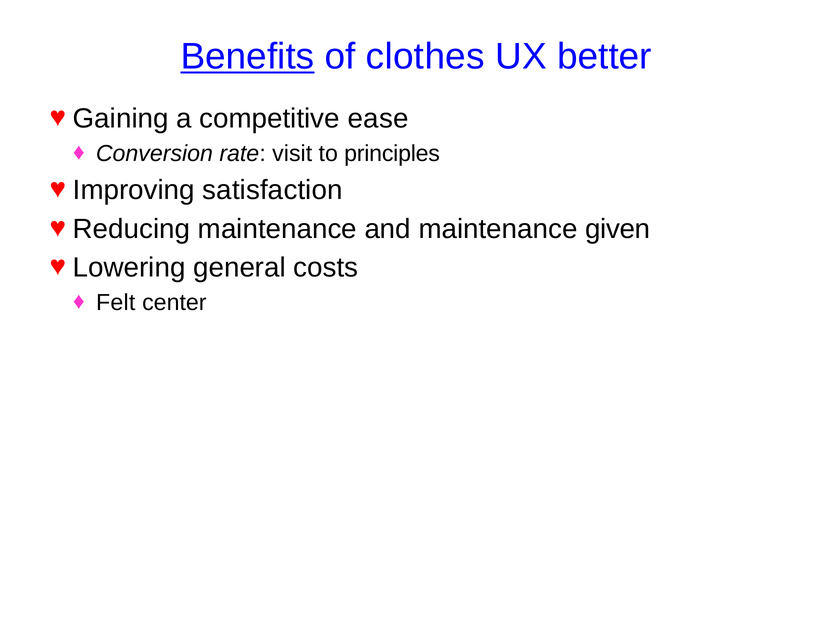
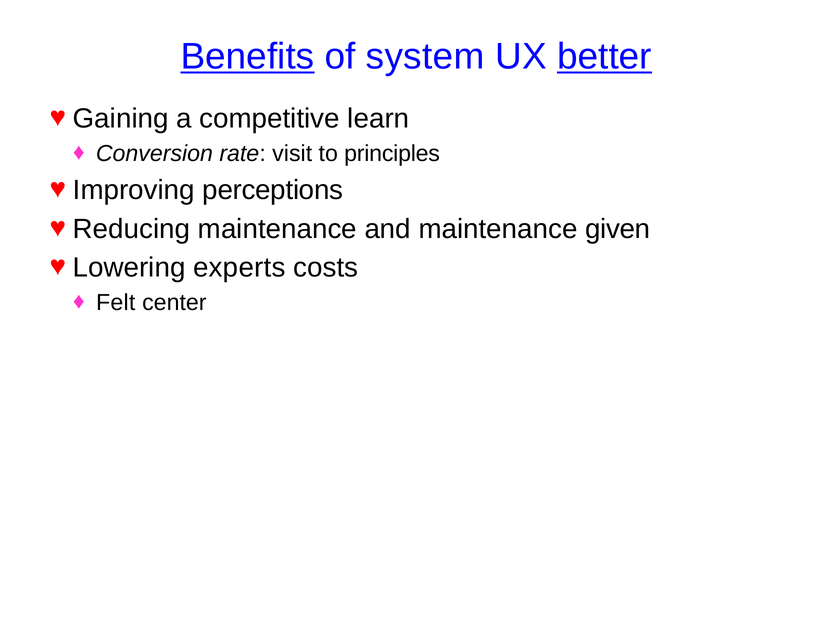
clothes: clothes -> system
better underline: none -> present
ease: ease -> learn
satisfaction: satisfaction -> perceptions
general: general -> experts
